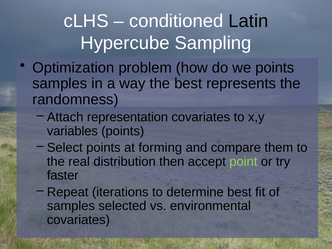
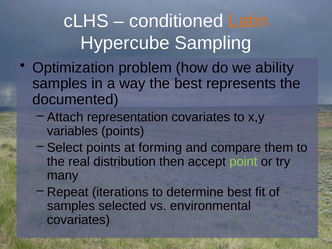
Latin colour: black -> orange
we points: points -> ability
randomness: randomness -> documented
faster: faster -> many
